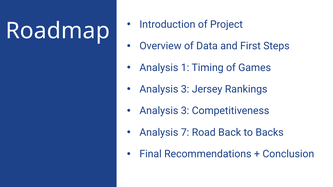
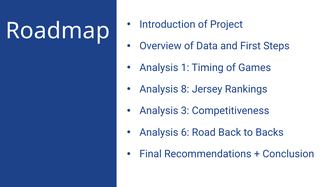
3 at (185, 89): 3 -> 8
7: 7 -> 6
